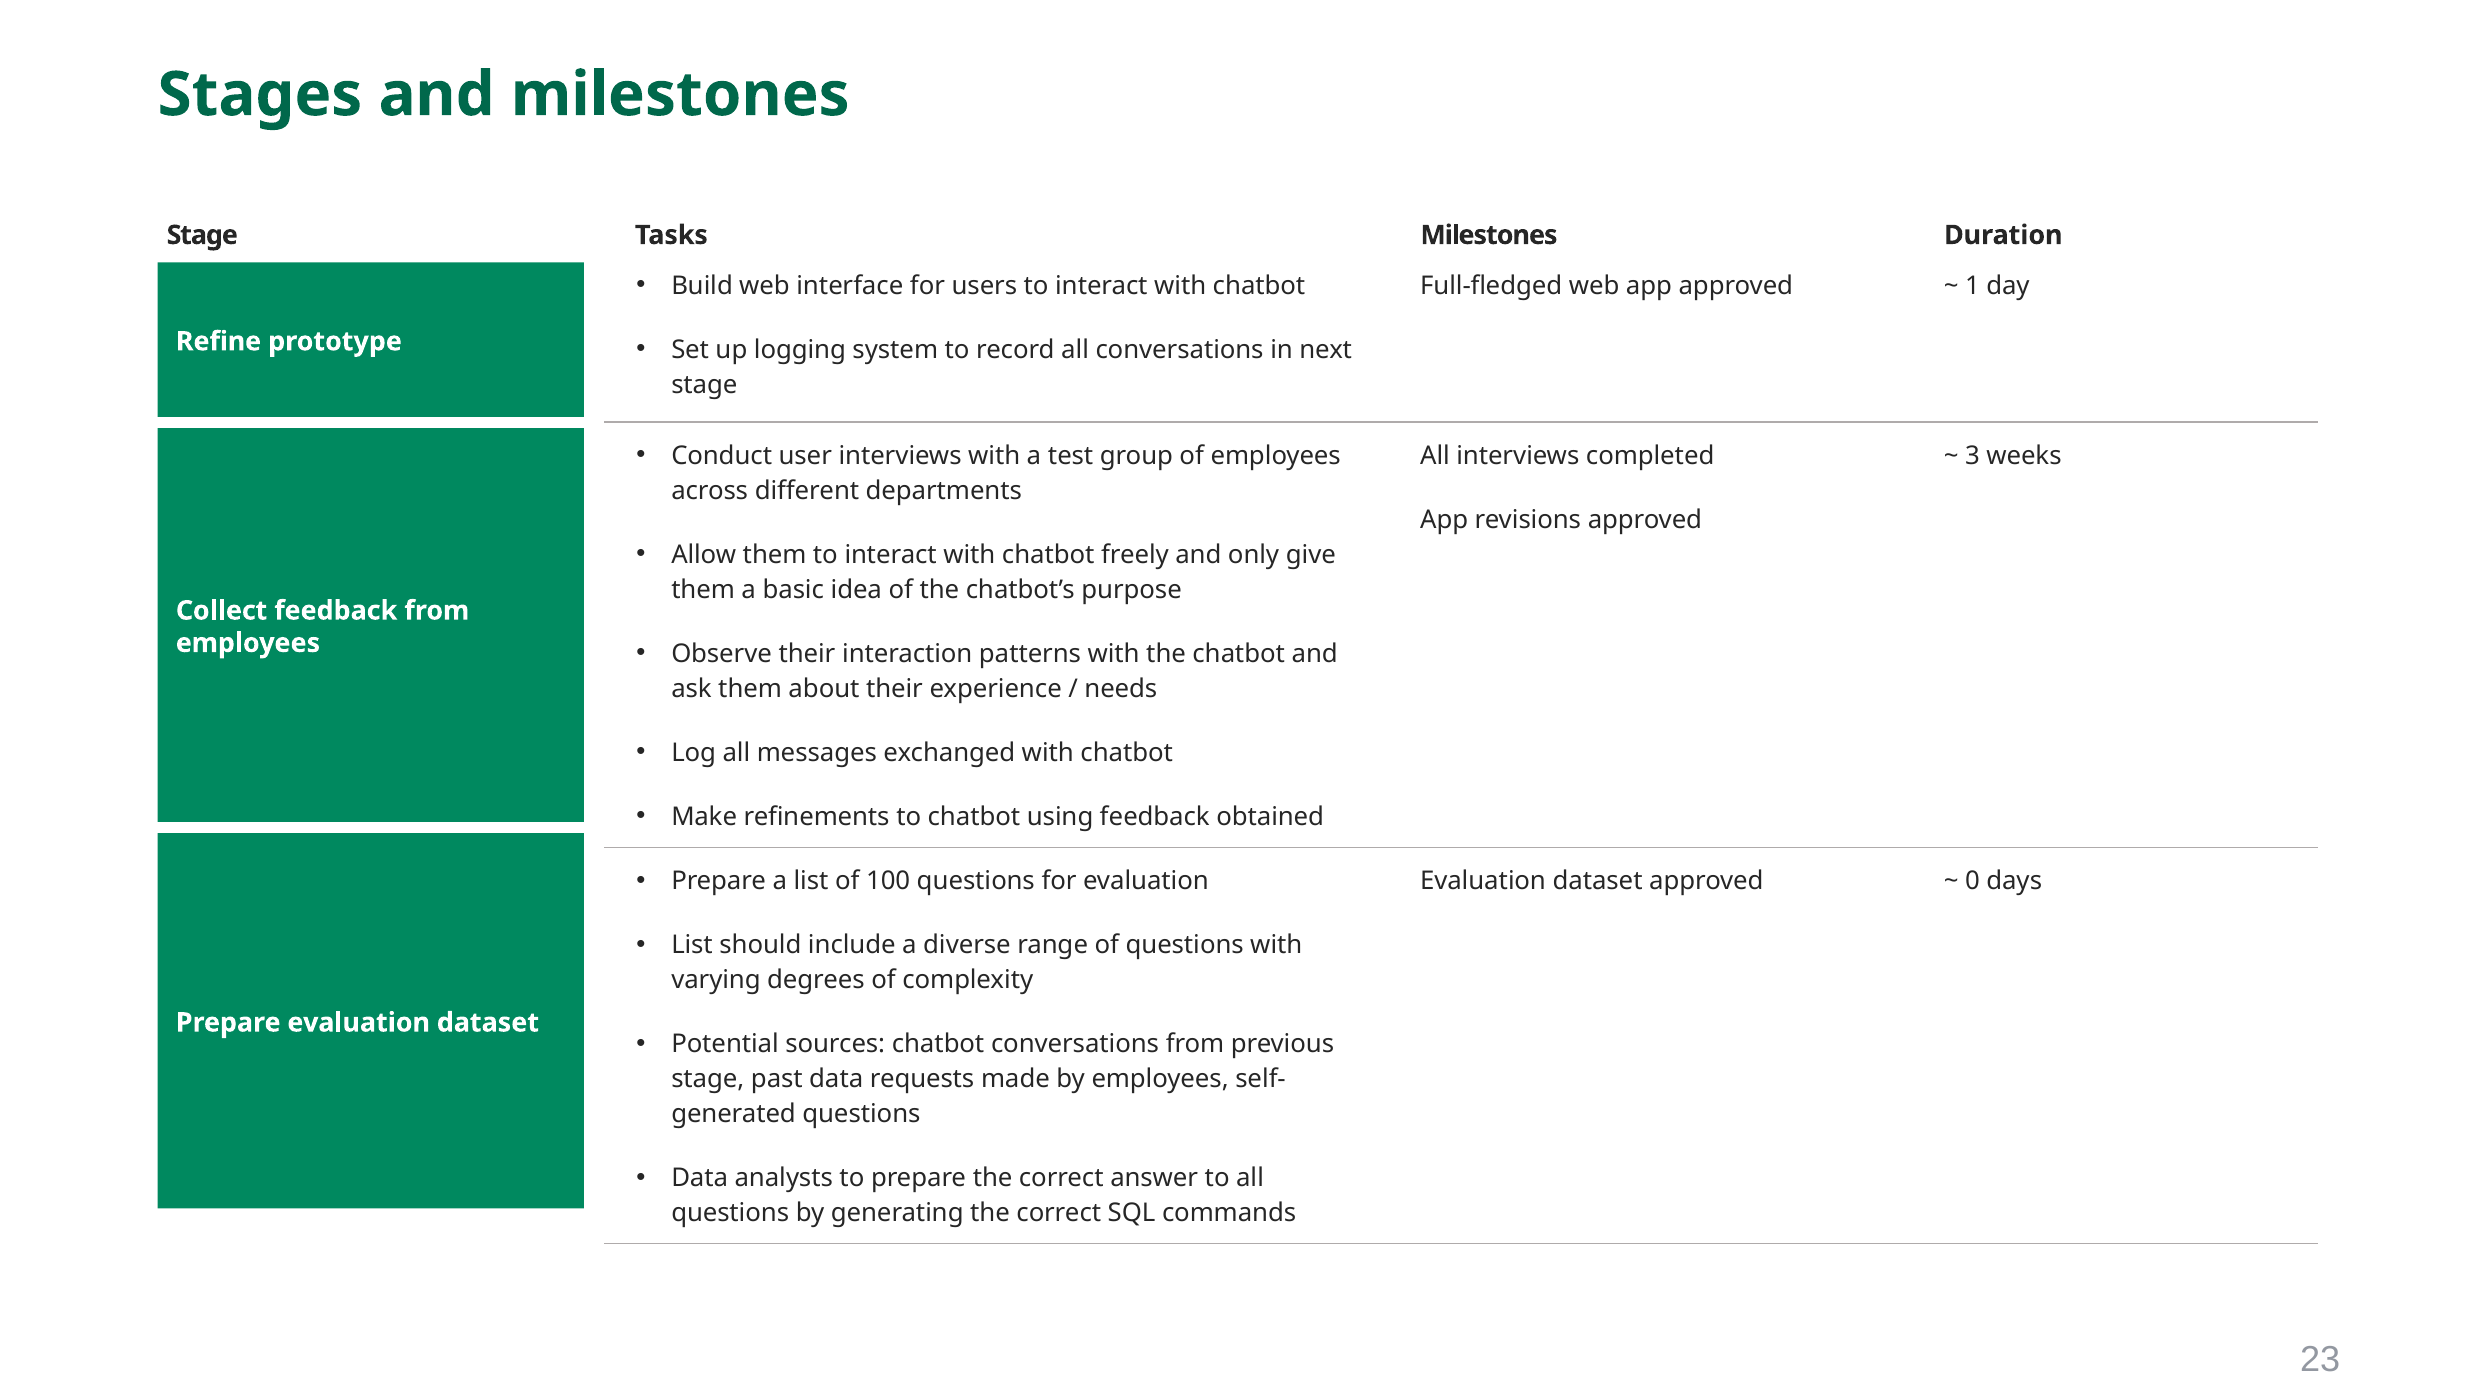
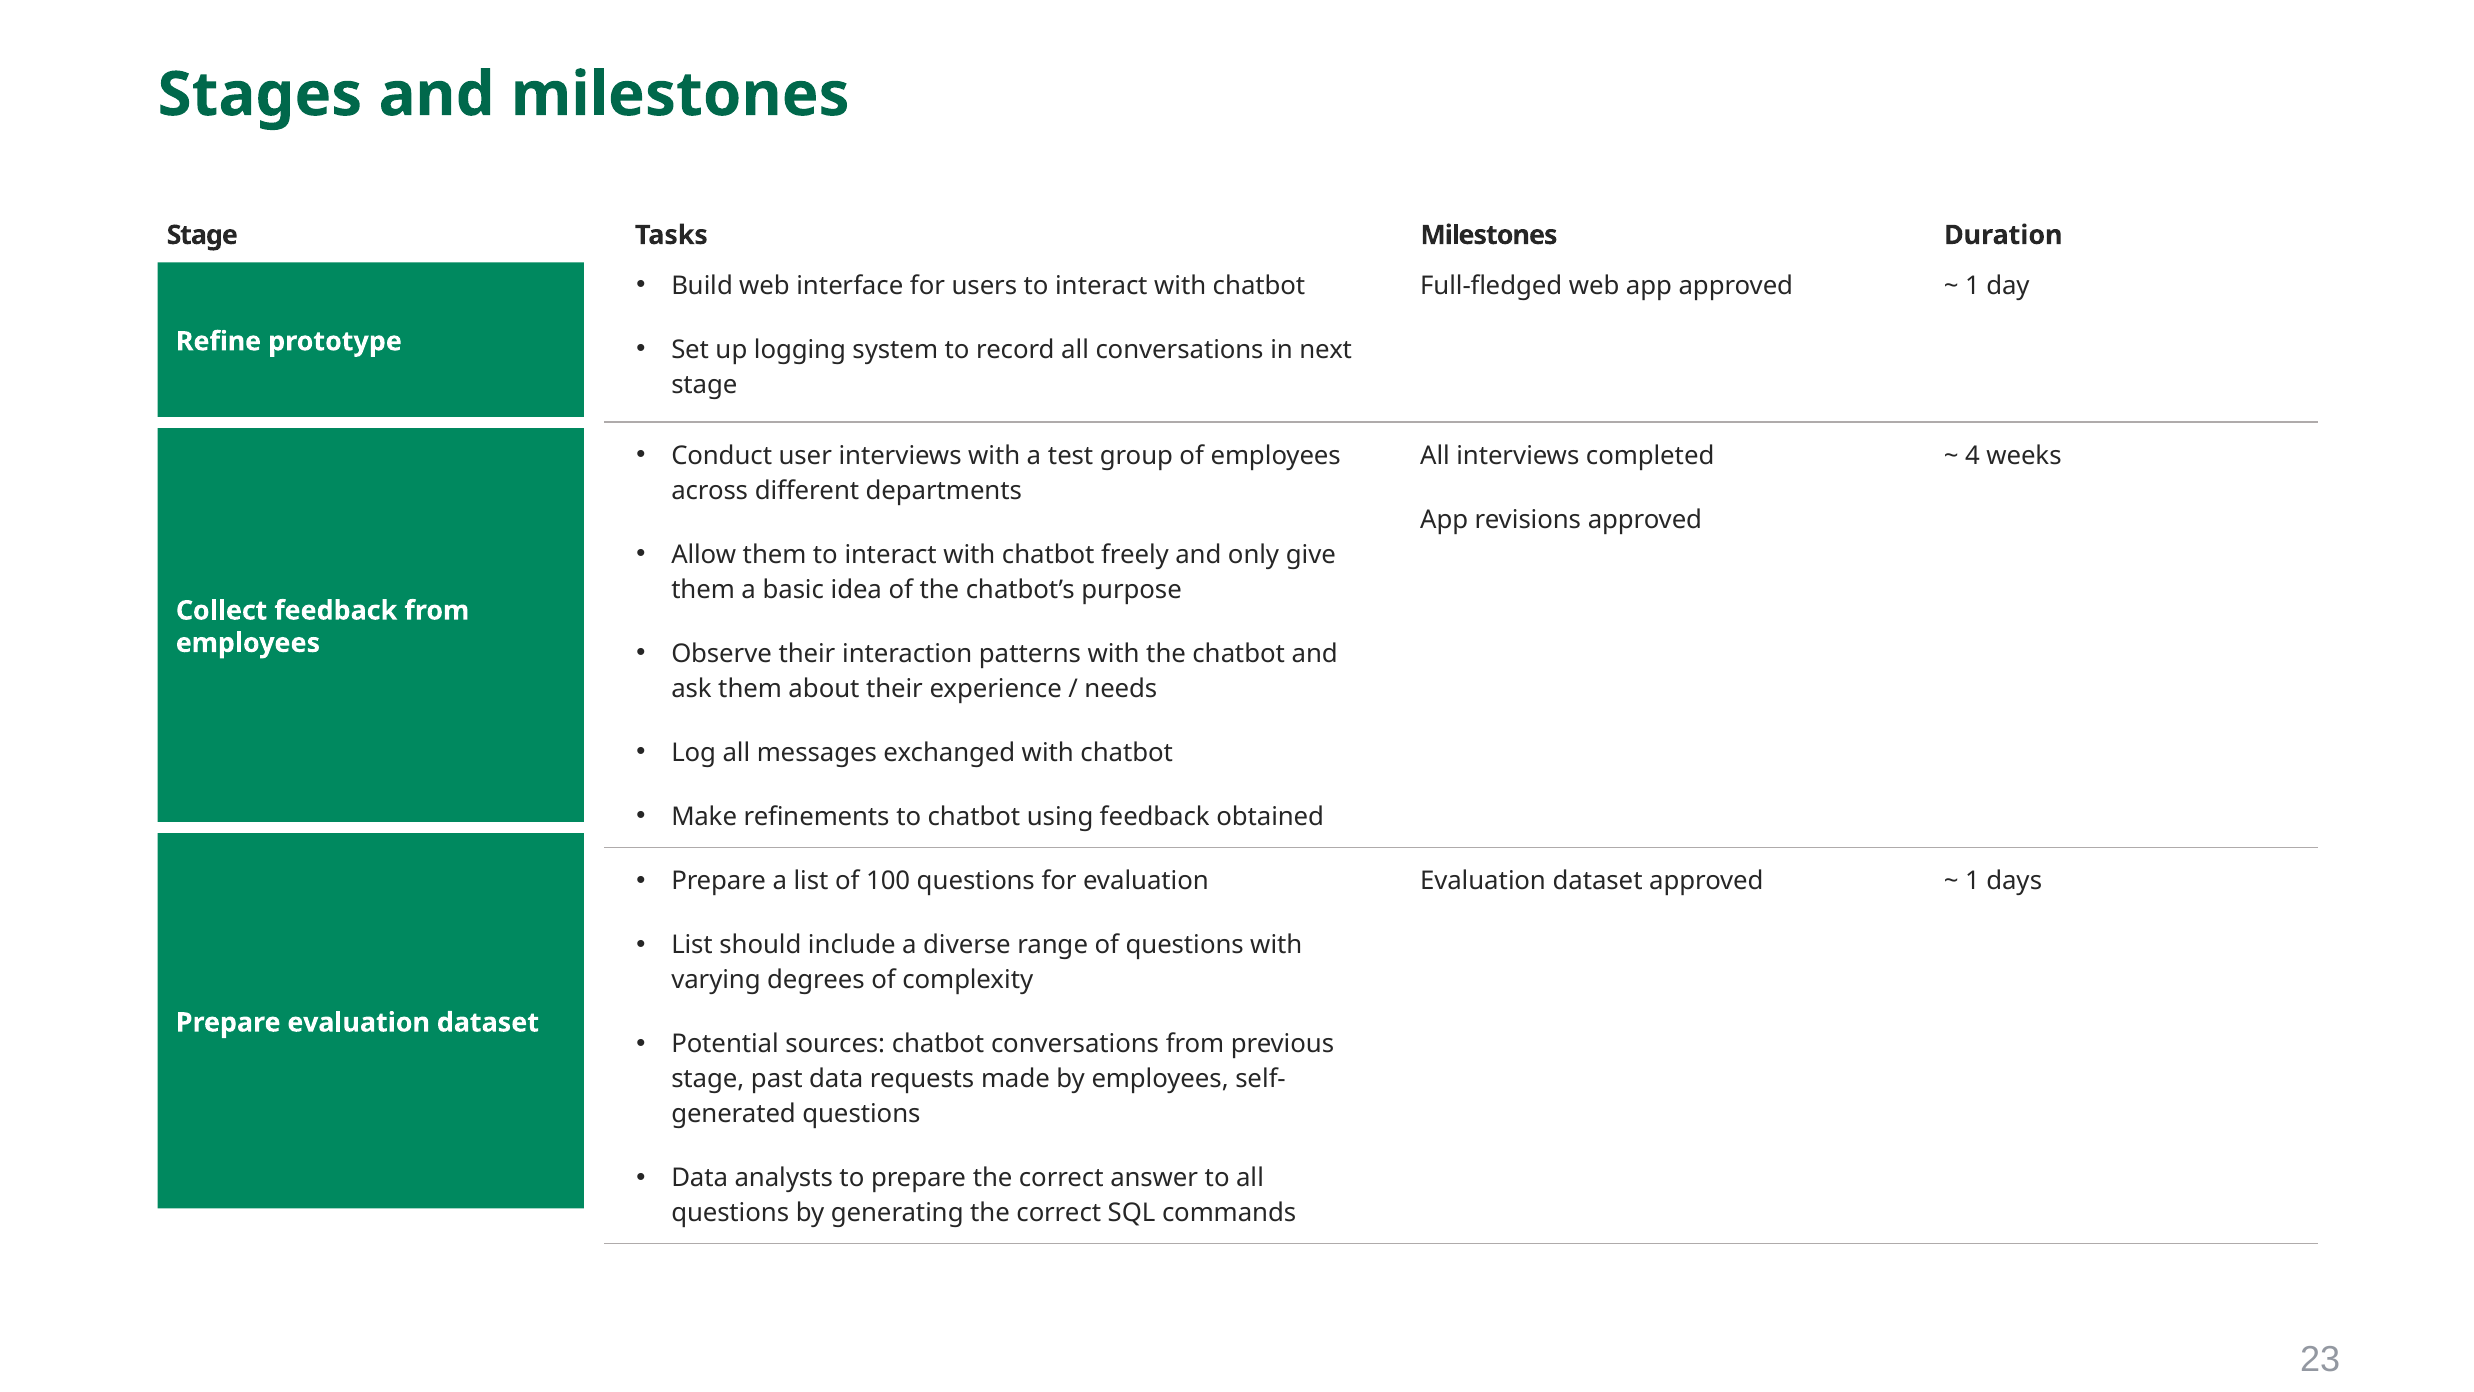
3: 3 -> 4
0 at (1972, 881): 0 -> 1
